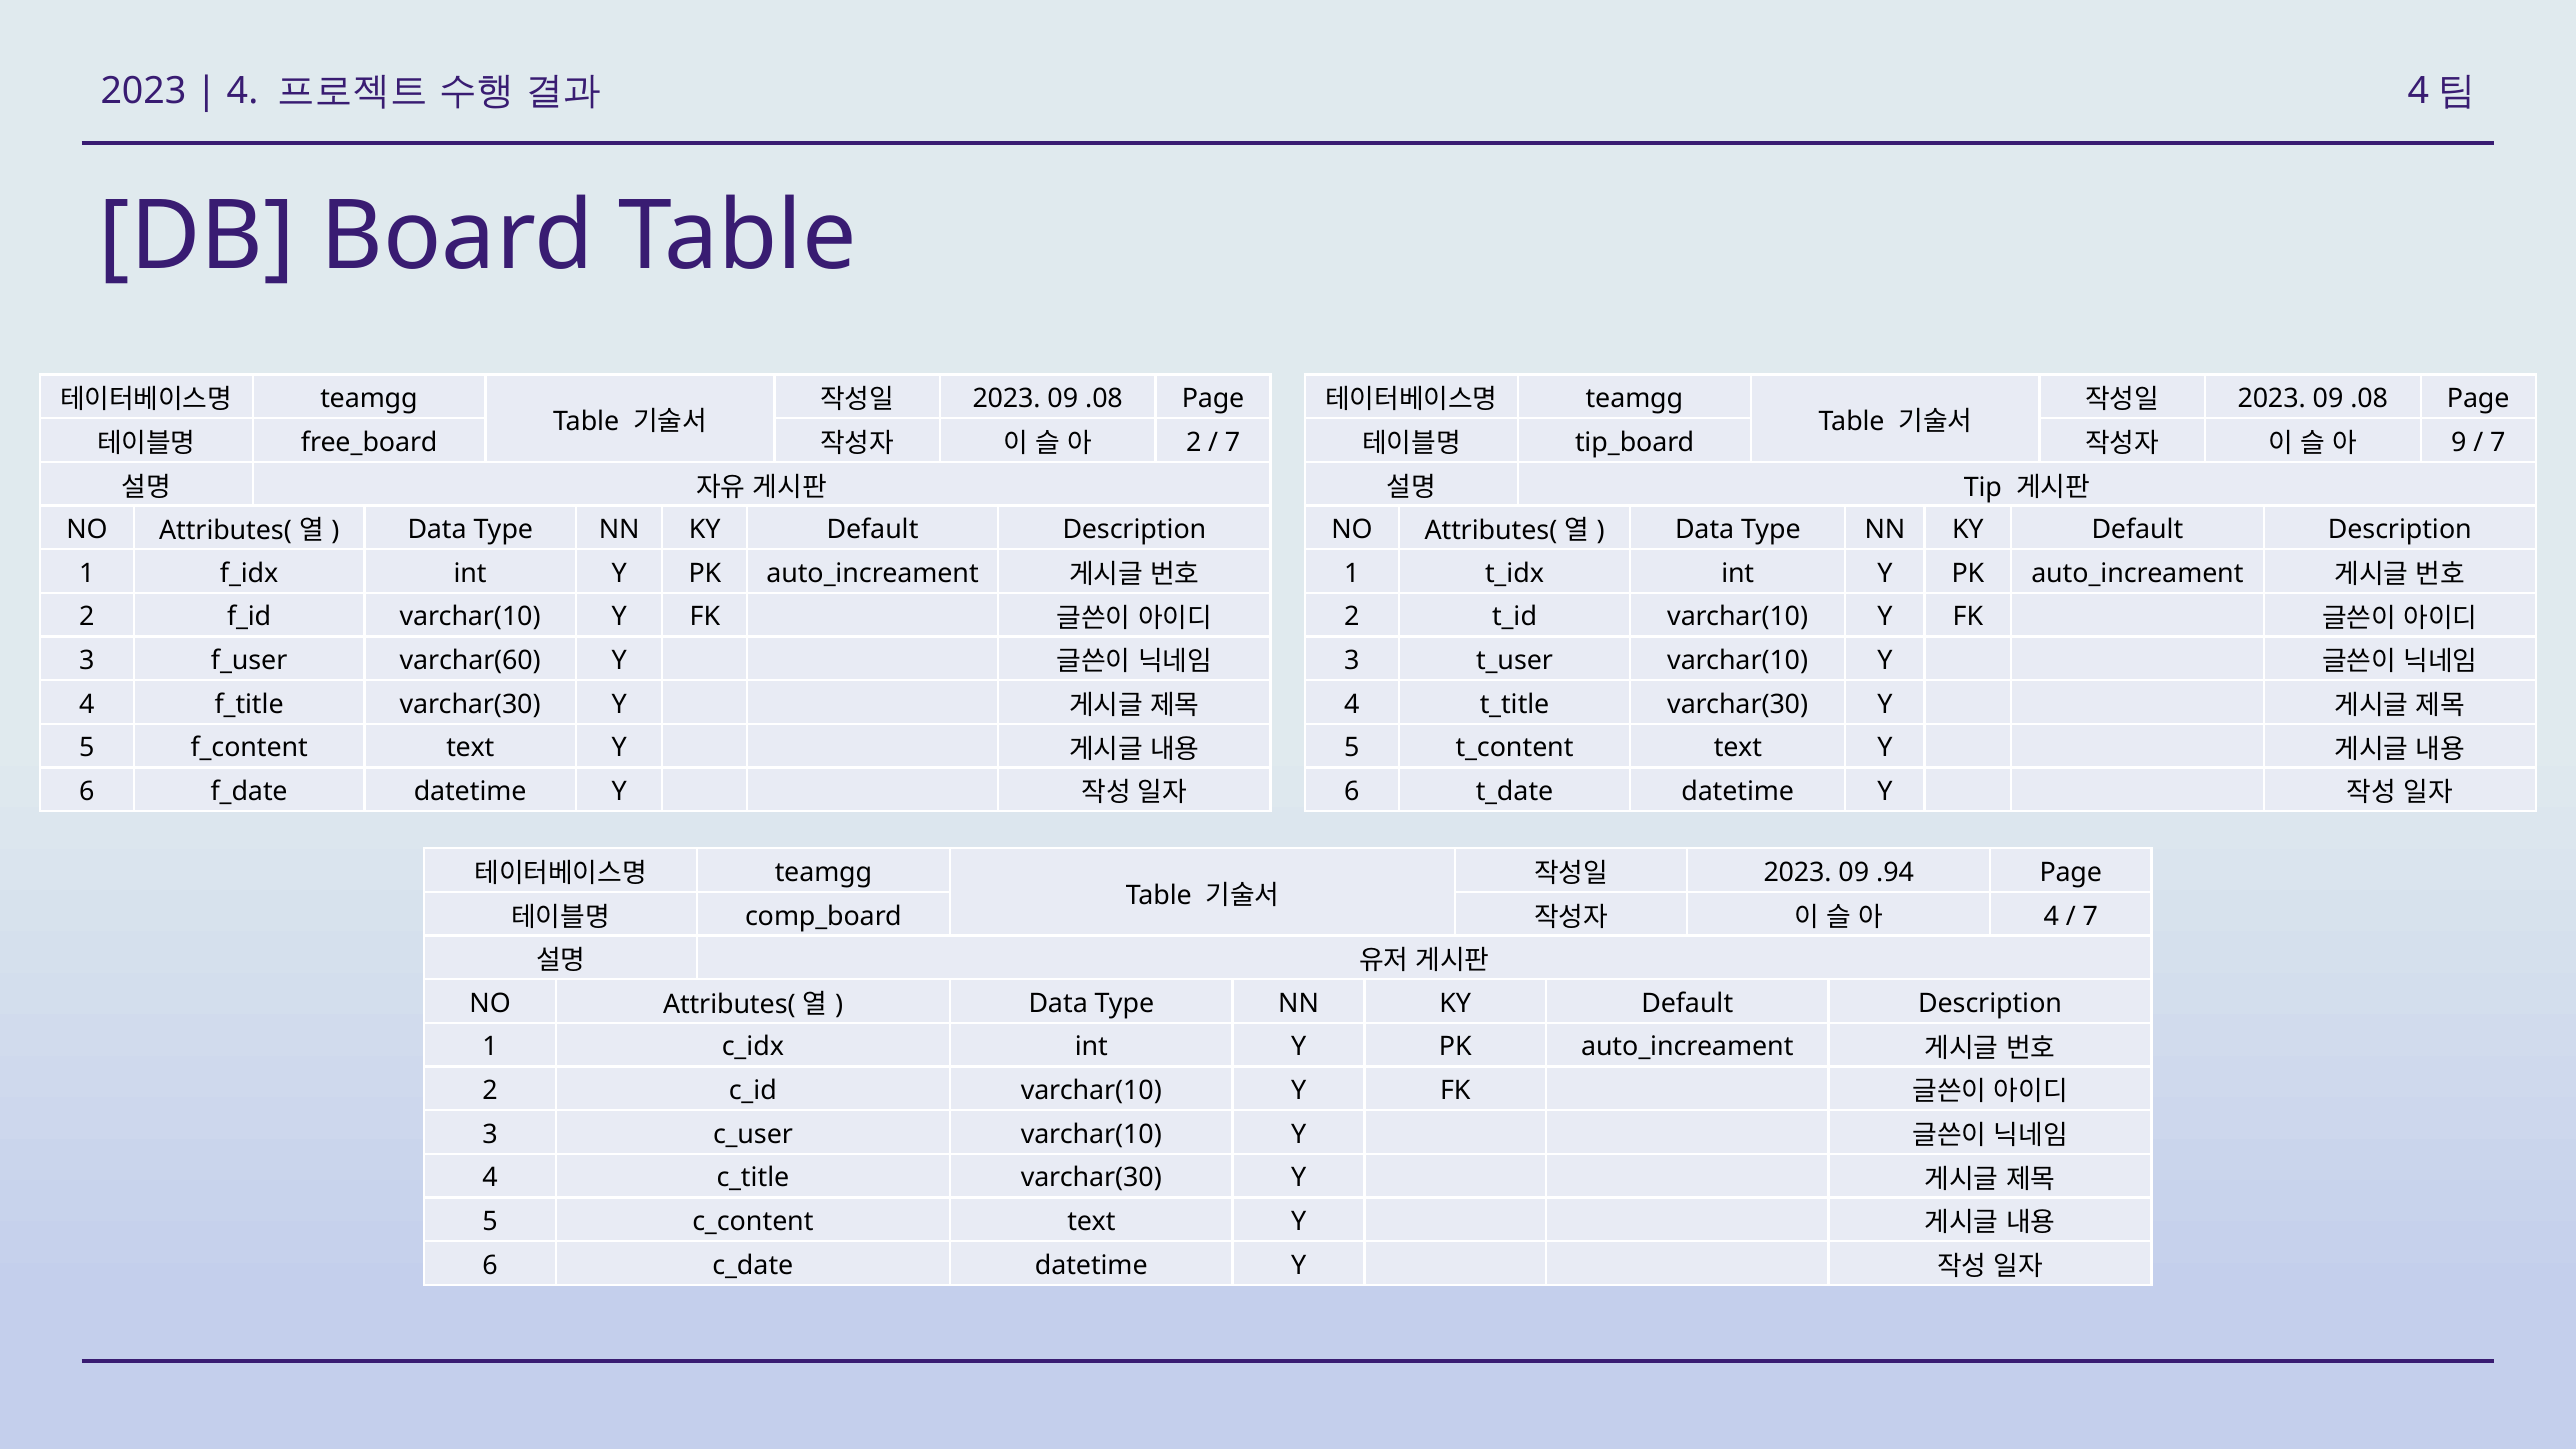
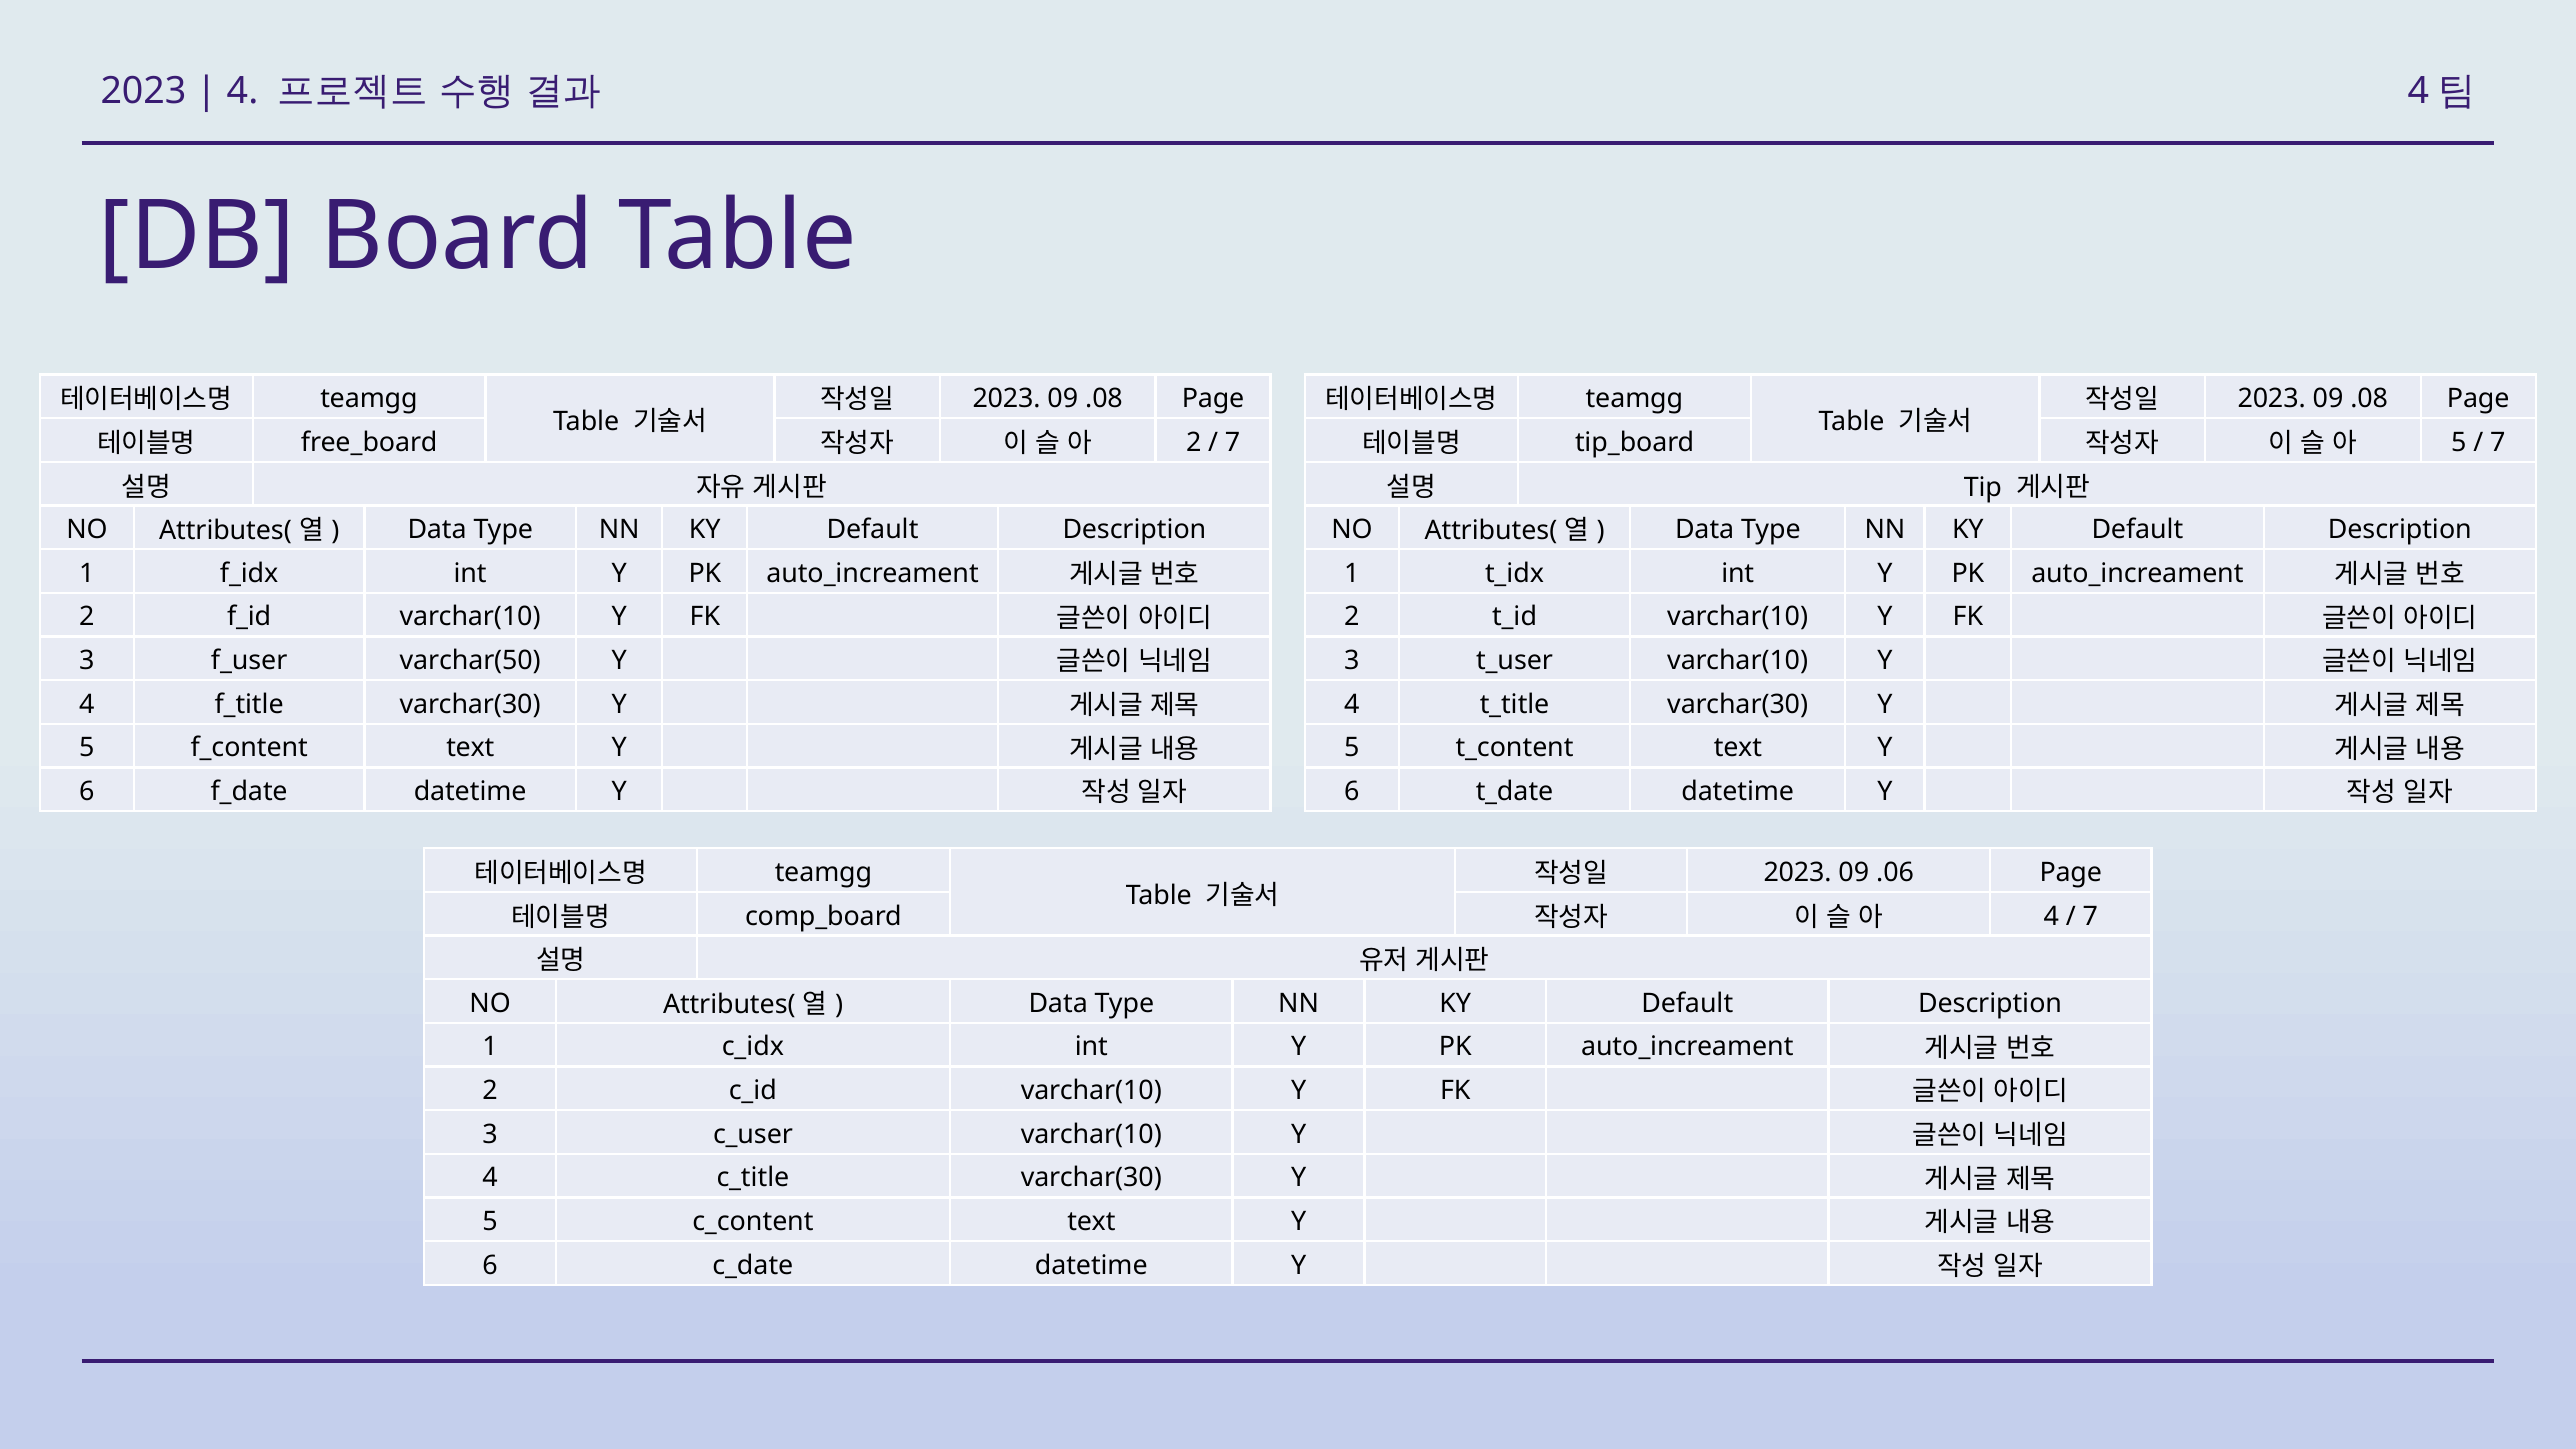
9 at (2459, 442): 9 -> 5
varchar(60: varchar(60 -> varchar(50
.94: .94 -> .06
